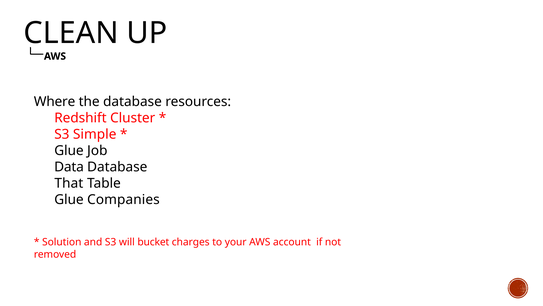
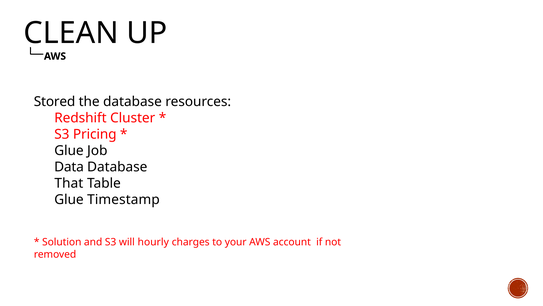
Where: Where -> Stored
Simple: Simple -> Pricing
Companies: Companies -> Timestamp
bucket: bucket -> hourly
